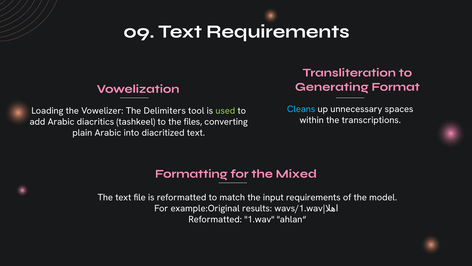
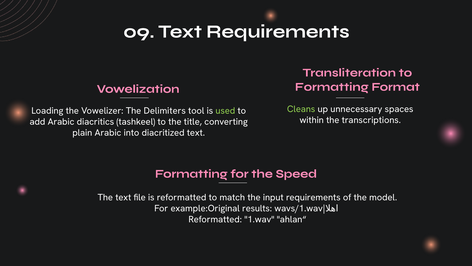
Generating at (332, 87): Generating -> Formatting
Cleans colour: light blue -> light green
files: files -> title
Mixed: Mixed -> Speed
